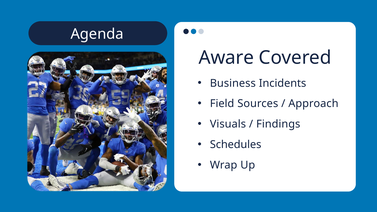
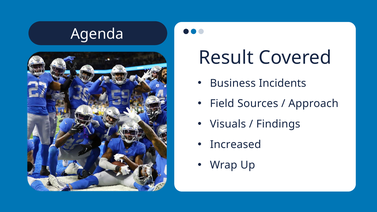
Aware: Aware -> Result
Schedules: Schedules -> Increased
